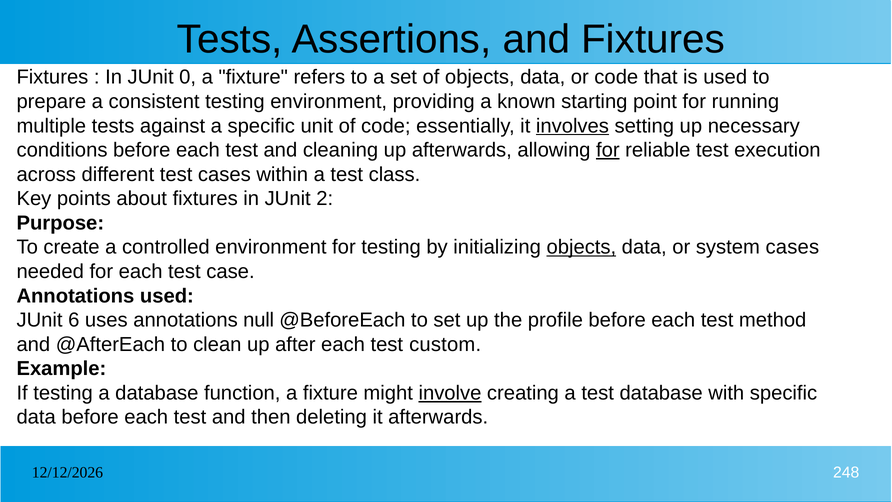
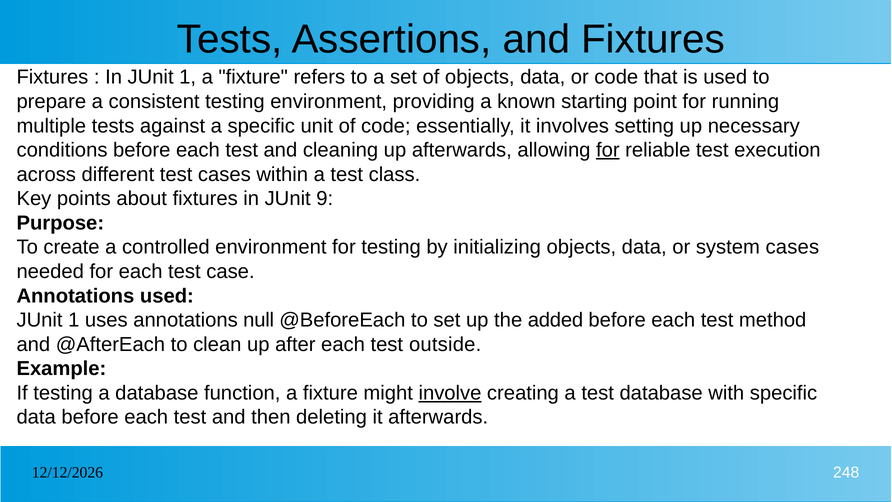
In JUnit 0: 0 -> 1
involves underline: present -> none
2: 2 -> 9
objects at (581, 247) underline: present -> none
6 at (74, 320): 6 -> 1
profile: profile -> added
custom: custom -> outside
